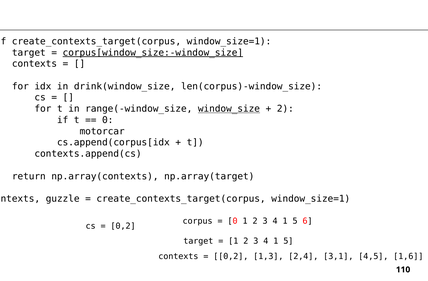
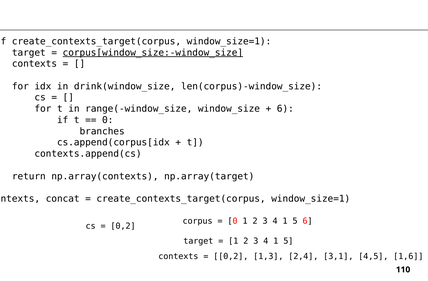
window_size underline: present -> none
2 at (285, 109): 2 -> 6
motorcar: motorcar -> branches
guzzle: guzzle -> concat
